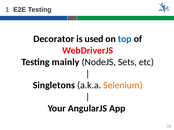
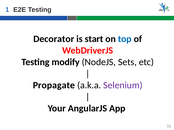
used: used -> start
mainly: mainly -> modify
Singletons: Singletons -> Propagate
Selenium colour: orange -> purple
